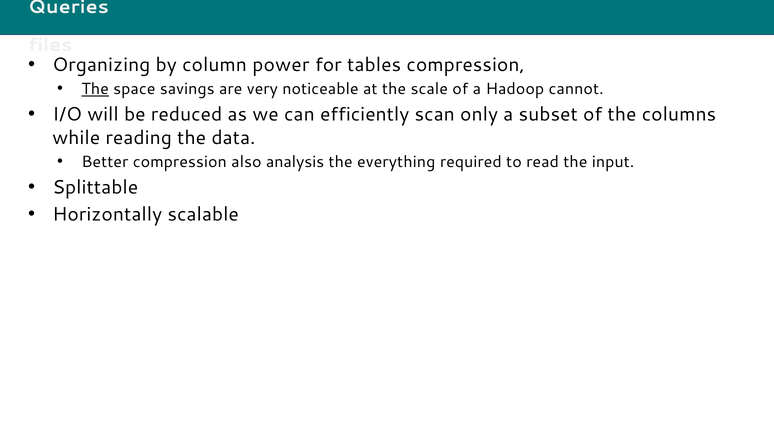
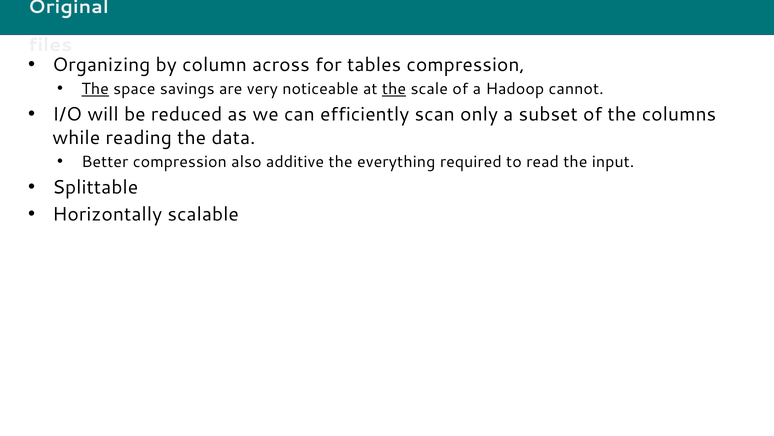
Queries: Queries -> Original
power: power -> across
the at (394, 89) underline: none -> present
analysis: analysis -> additive
